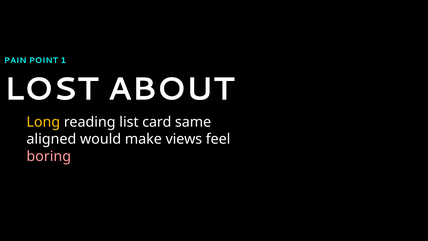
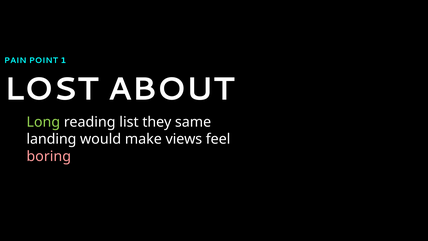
Long colour: yellow -> light green
card: card -> they
aligned: aligned -> landing
